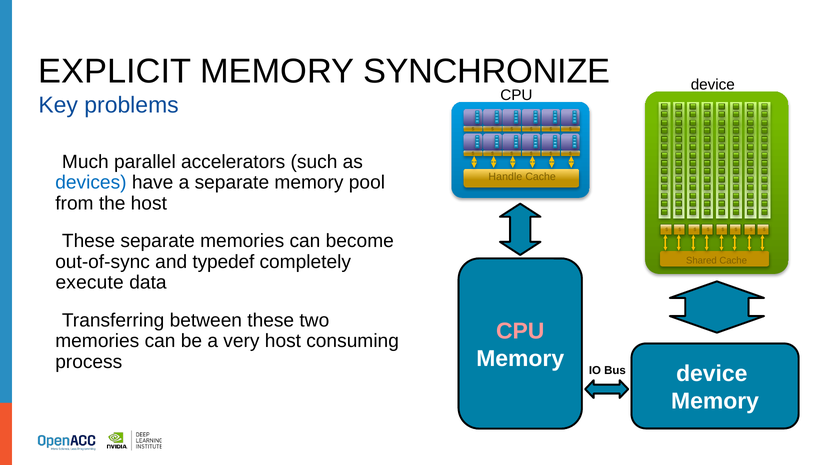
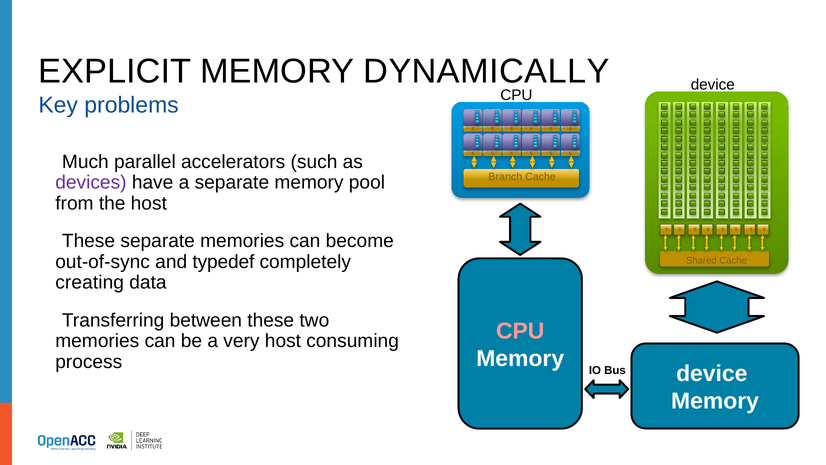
SYNCHRONIZE: SYNCHRONIZE -> DYNAMICALLY
Handle: Handle -> Branch
devices colour: blue -> purple
execute: execute -> creating
